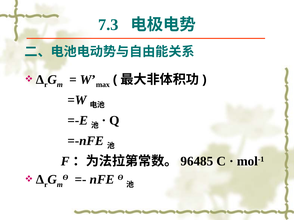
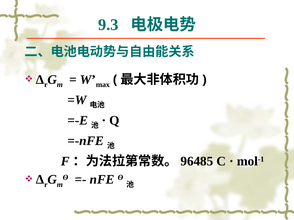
7.3: 7.3 -> 9.3
